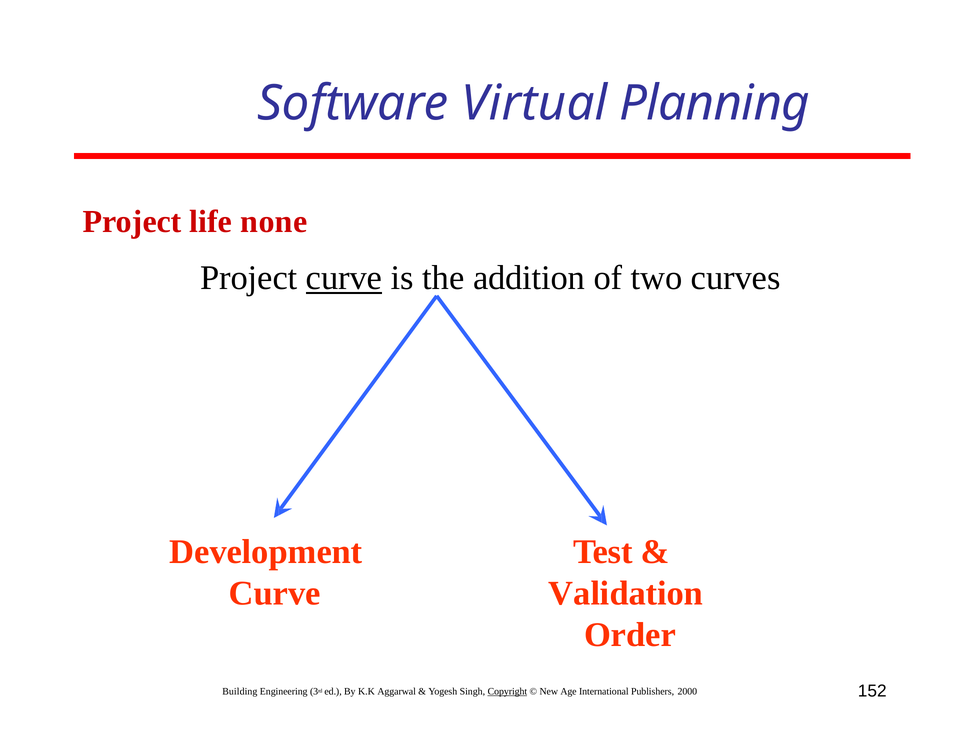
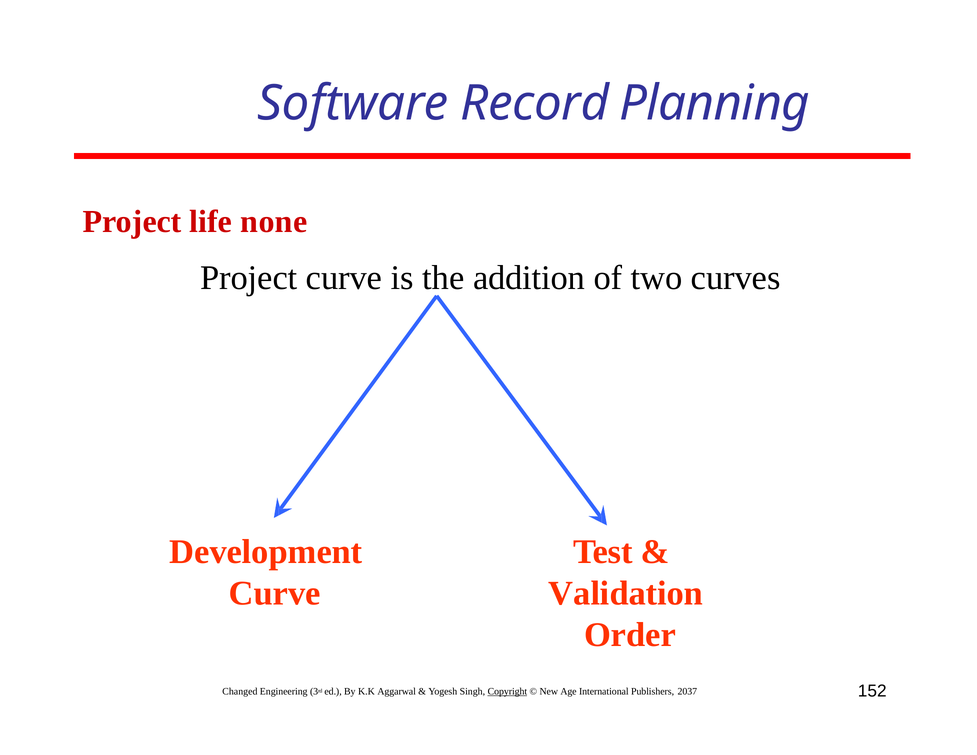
Virtual: Virtual -> Record
curve at (344, 278) underline: present -> none
Building: Building -> Changed
2000: 2000 -> 2037
